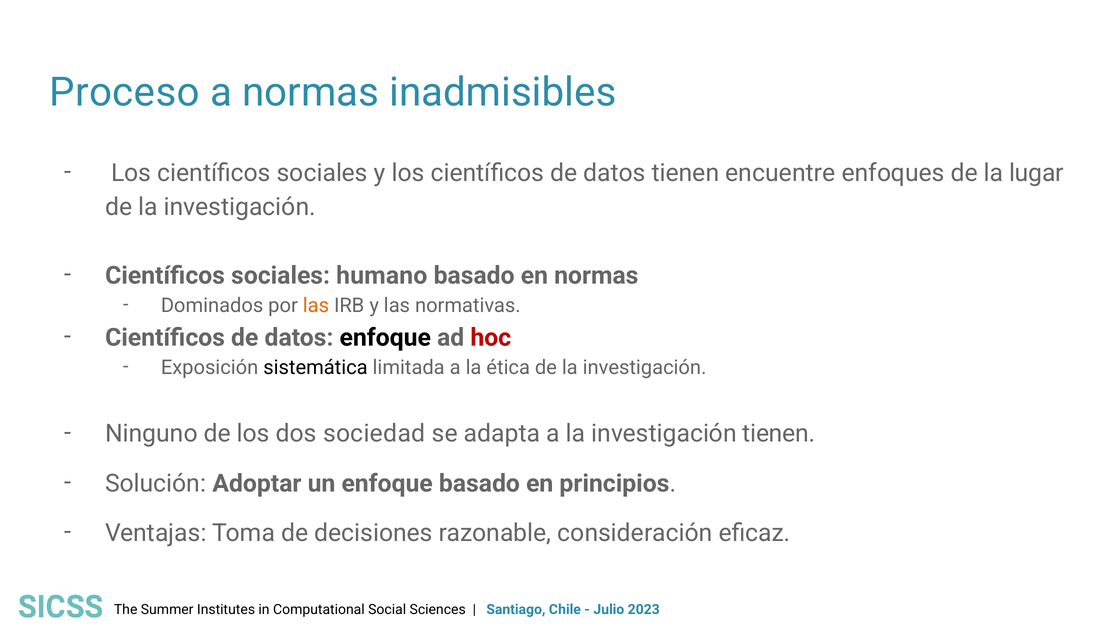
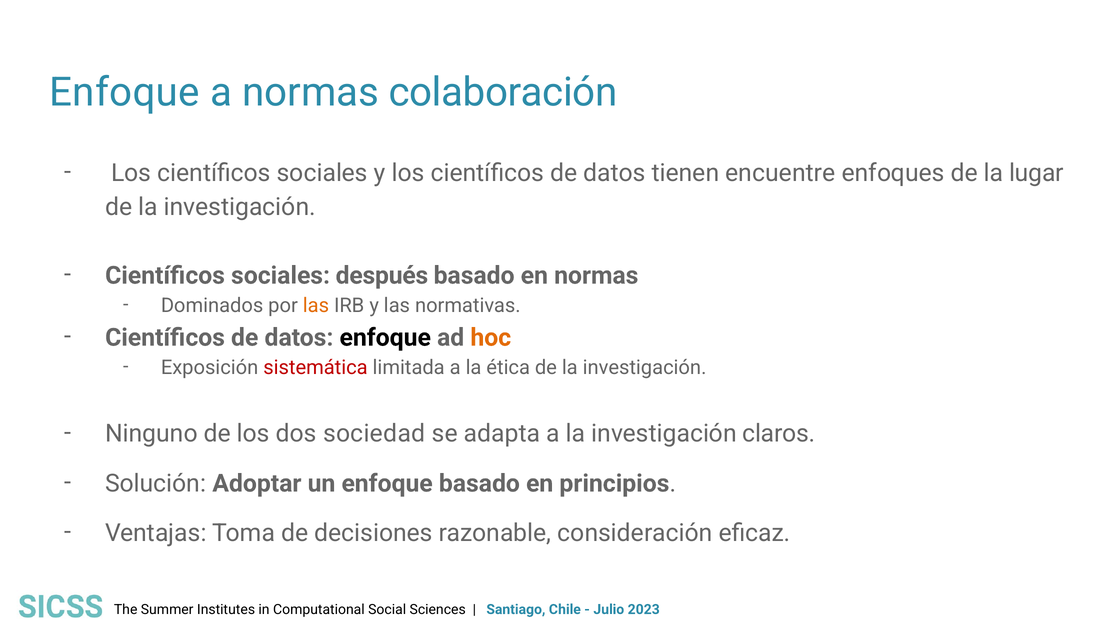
Proceso at (125, 93): Proceso -> Enfoque
inadmisibles: inadmisibles -> colaboración
humano: humano -> después
hoc colour: red -> orange
sistemática colour: black -> red
investigación tienen: tienen -> claros
